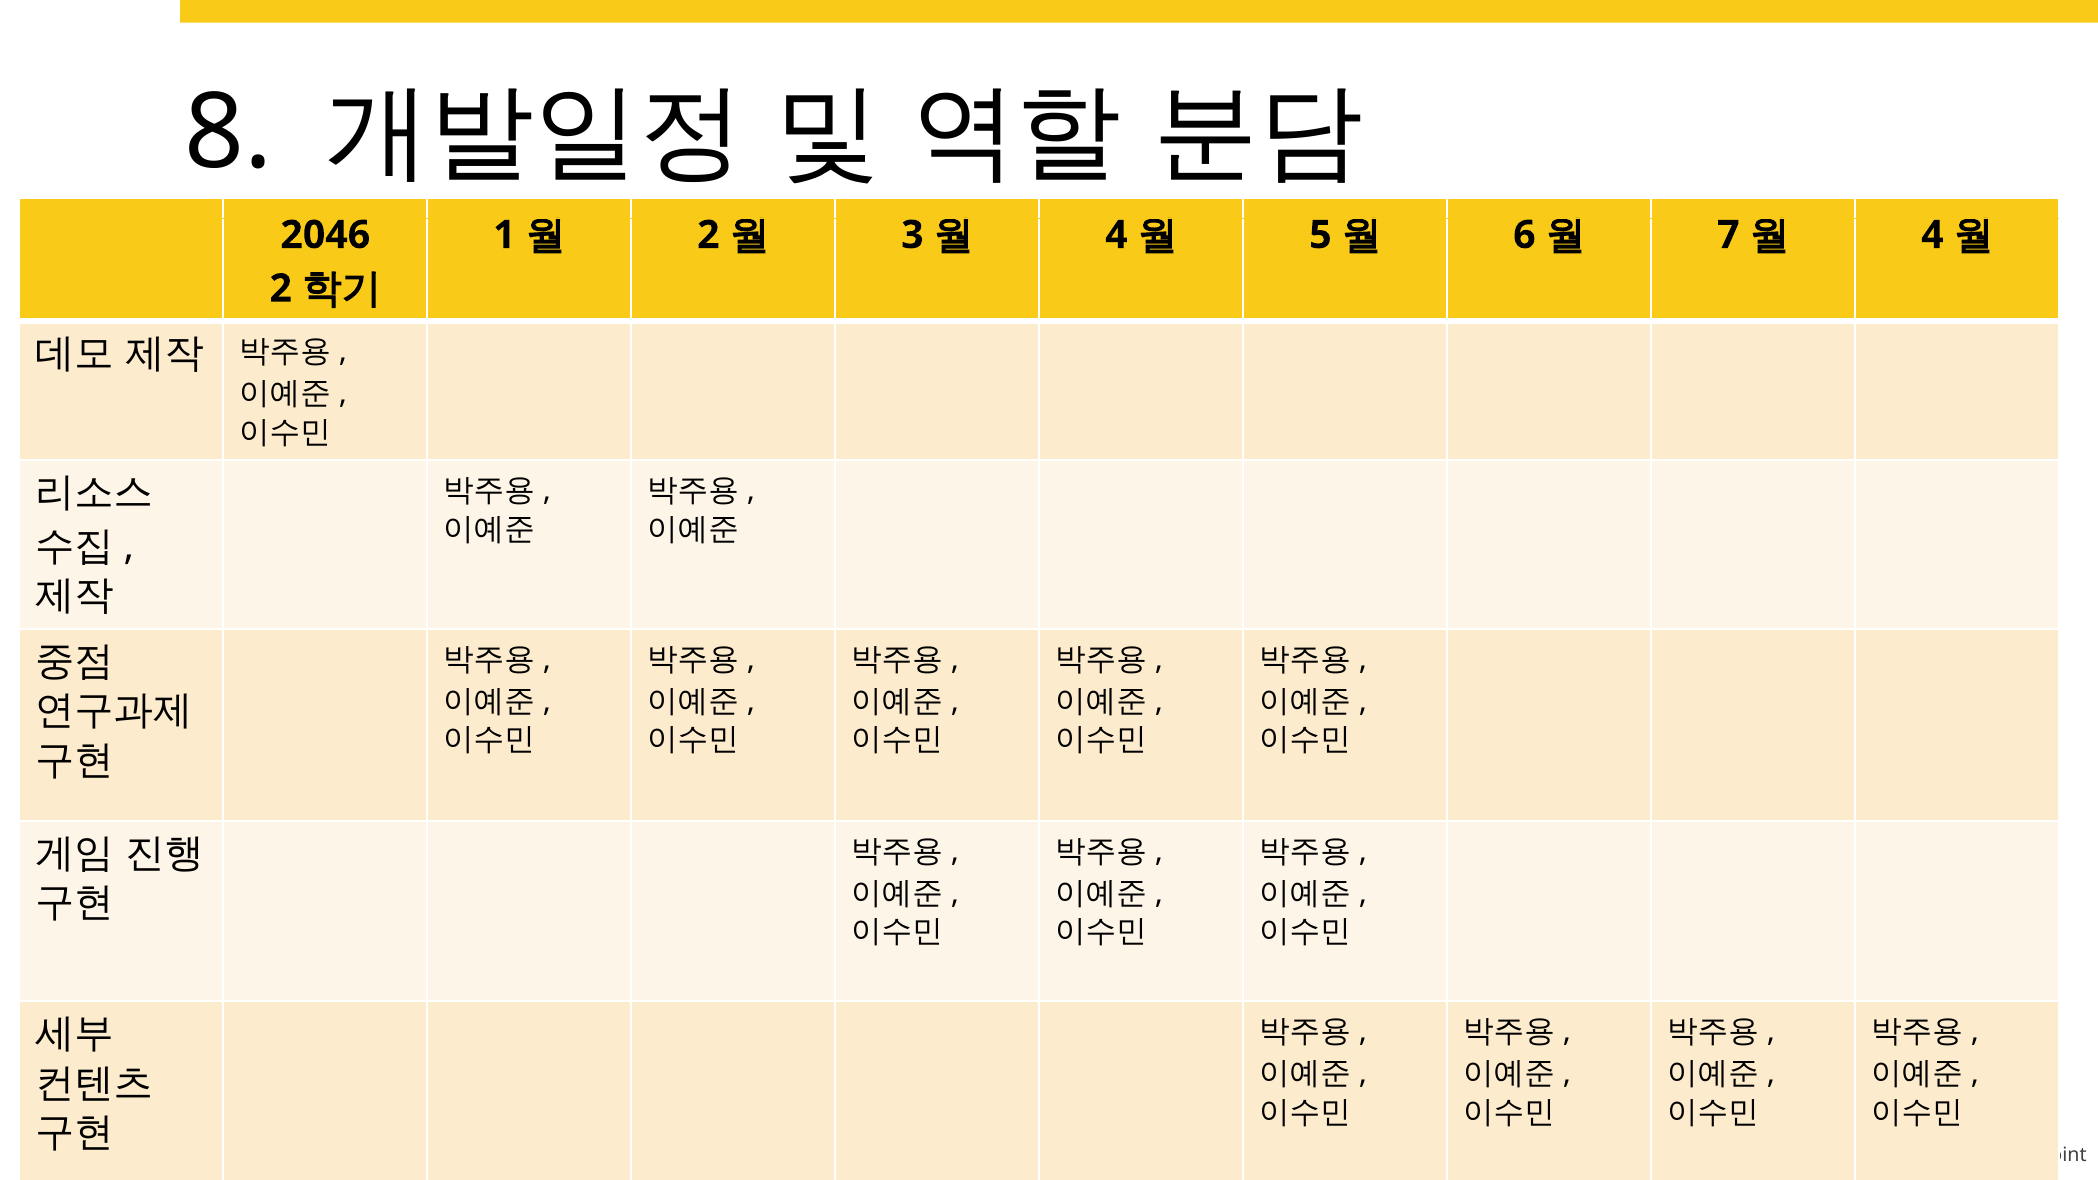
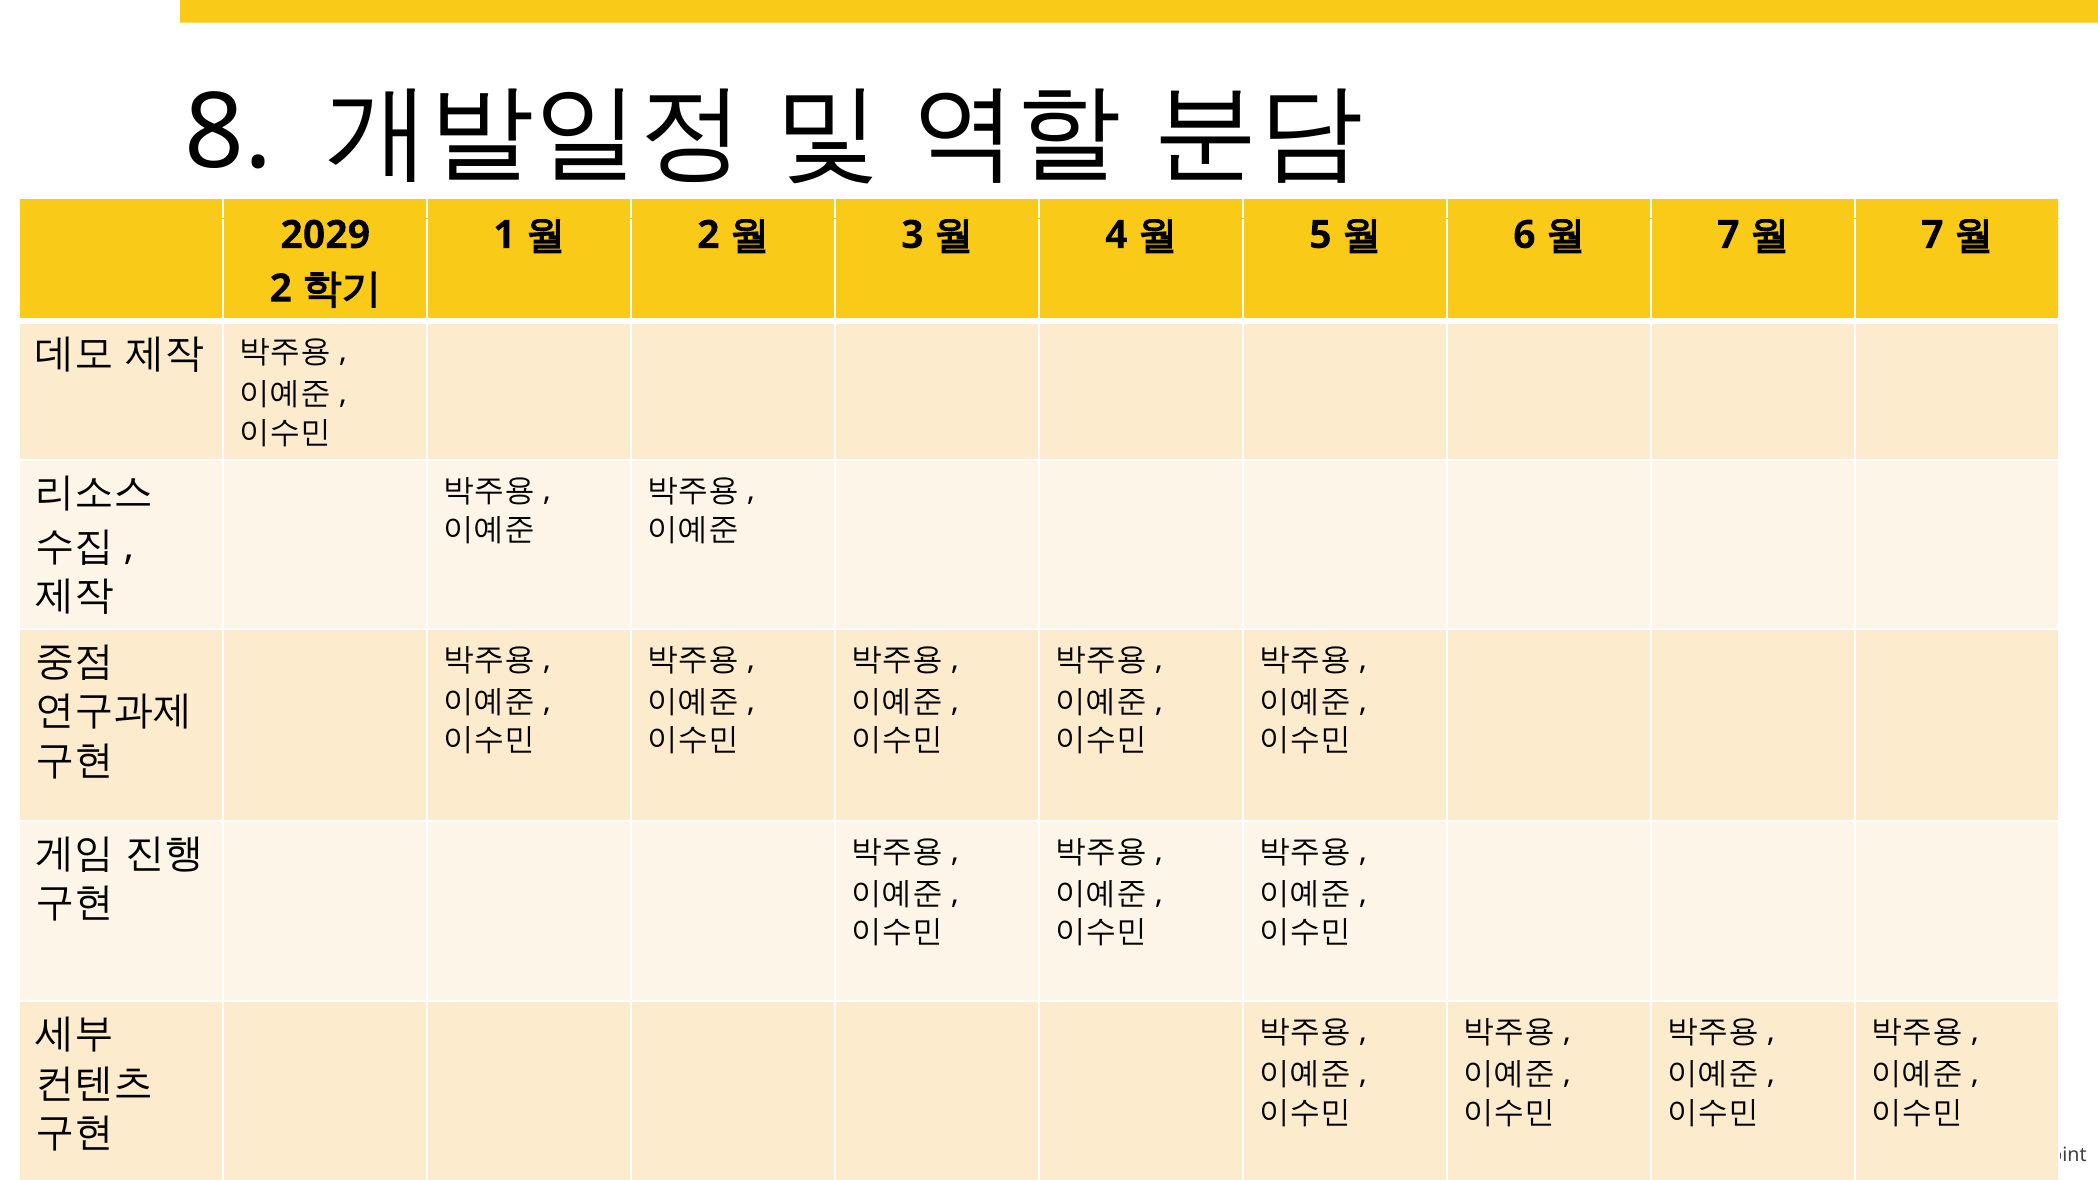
2046: 2046 -> 2029
4 at (1932, 235): 4 -> 7
